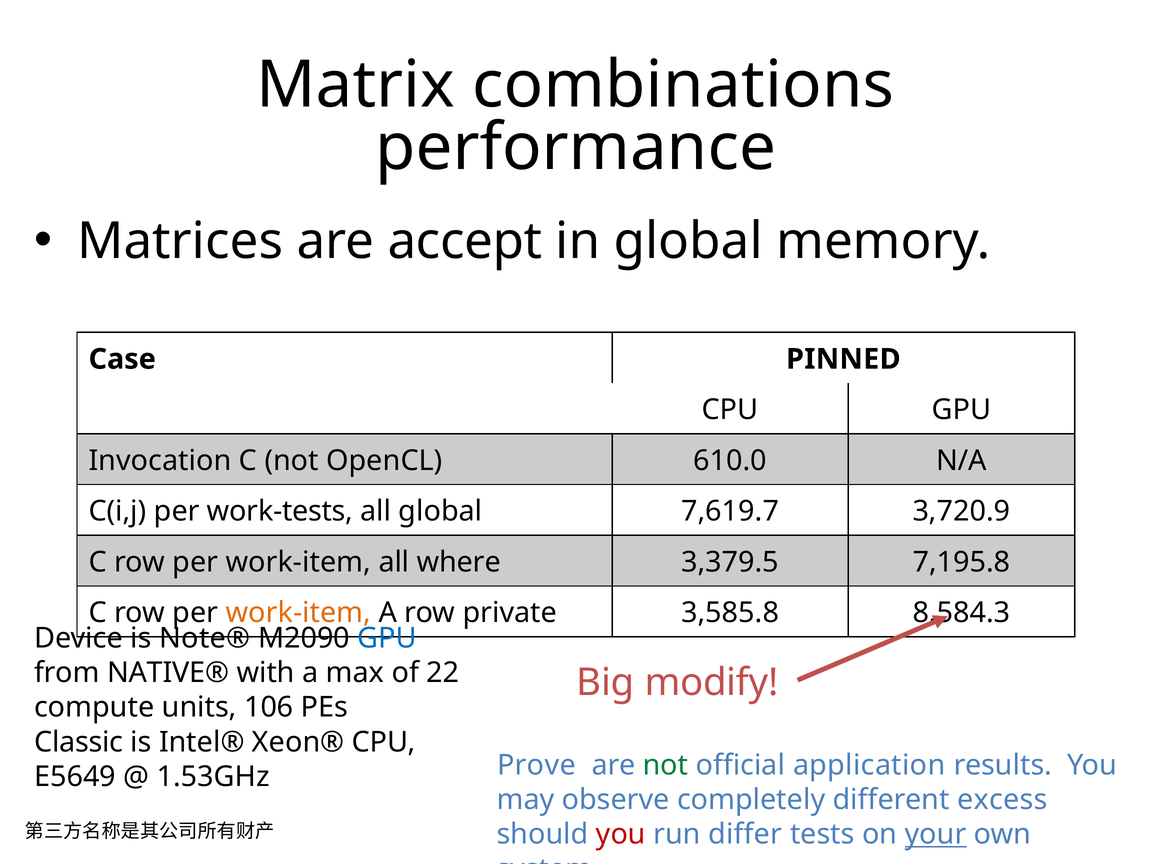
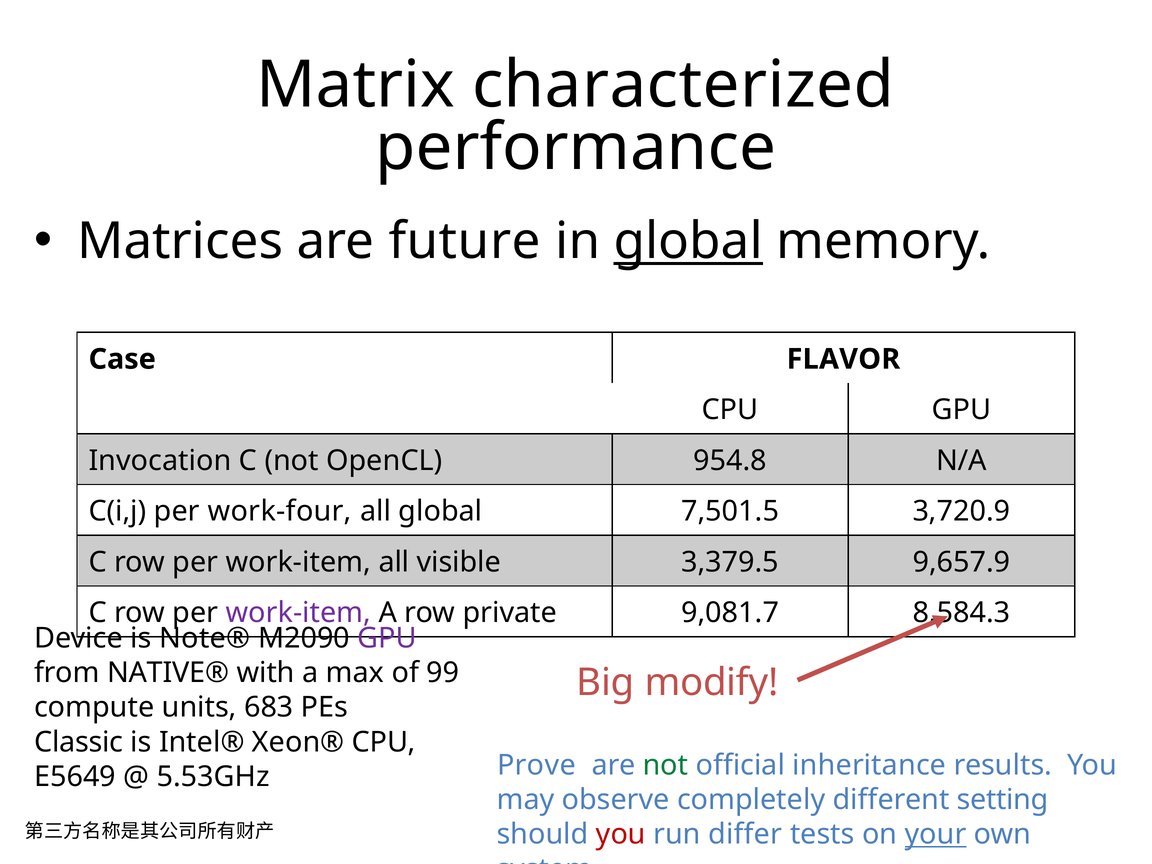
combinations: combinations -> characterized
accept: accept -> future
global at (688, 242) underline: none -> present
PINNED: PINNED -> FLAVOR
610.0: 610.0 -> 954.8
work-tests: work-tests -> work-four
7,619.7: 7,619.7 -> 7,501.5
where: where -> visible
7,195.8: 7,195.8 -> 9,657.9
work-item at (298, 613) colour: orange -> purple
3,585.8: 3,585.8 -> 9,081.7
GPU at (387, 638) colour: blue -> purple
22: 22 -> 99
106: 106 -> 683
application: application -> inheritance
1.53GHz: 1.53GHz -> 5.53GHz
excess: excess -> setting
